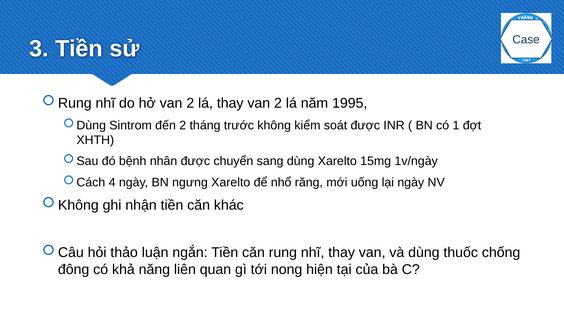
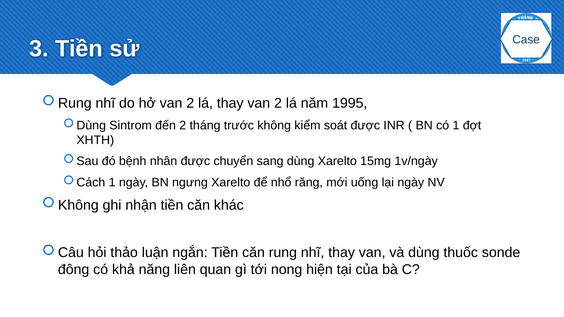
4 at (112, 182): 4 -> 1
chống: chống -> sonde
